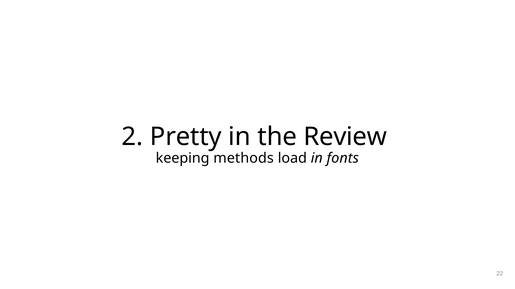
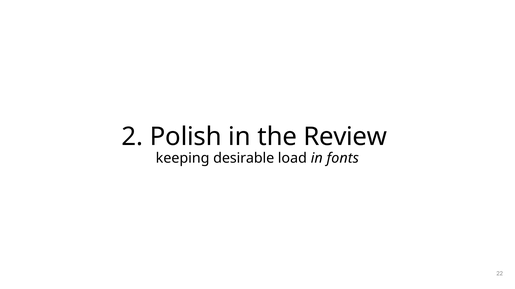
Pretty: Pretty -> Polish
methods: methods -> desirable
